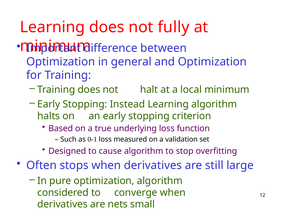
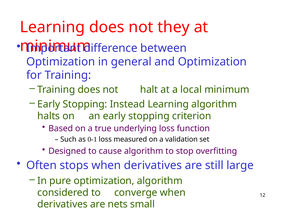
fully: fully -> they
